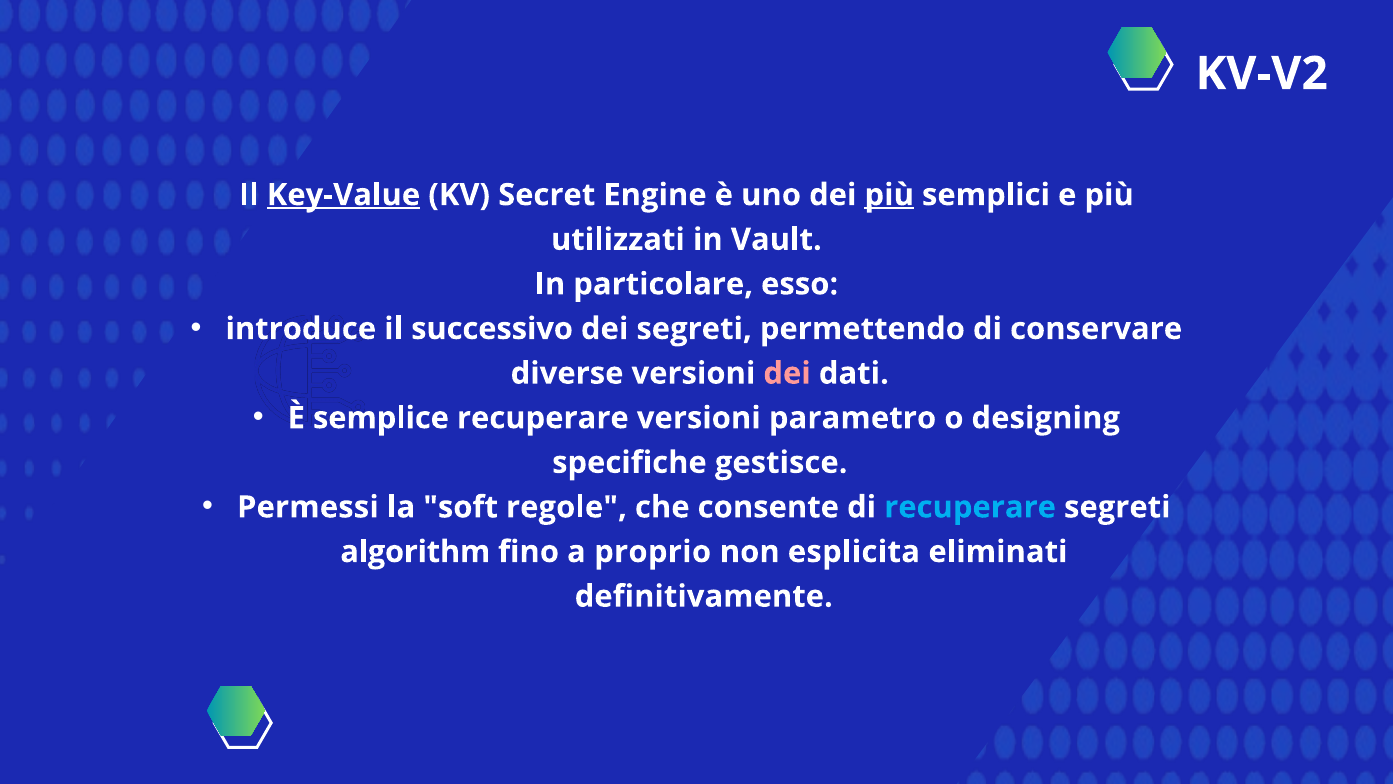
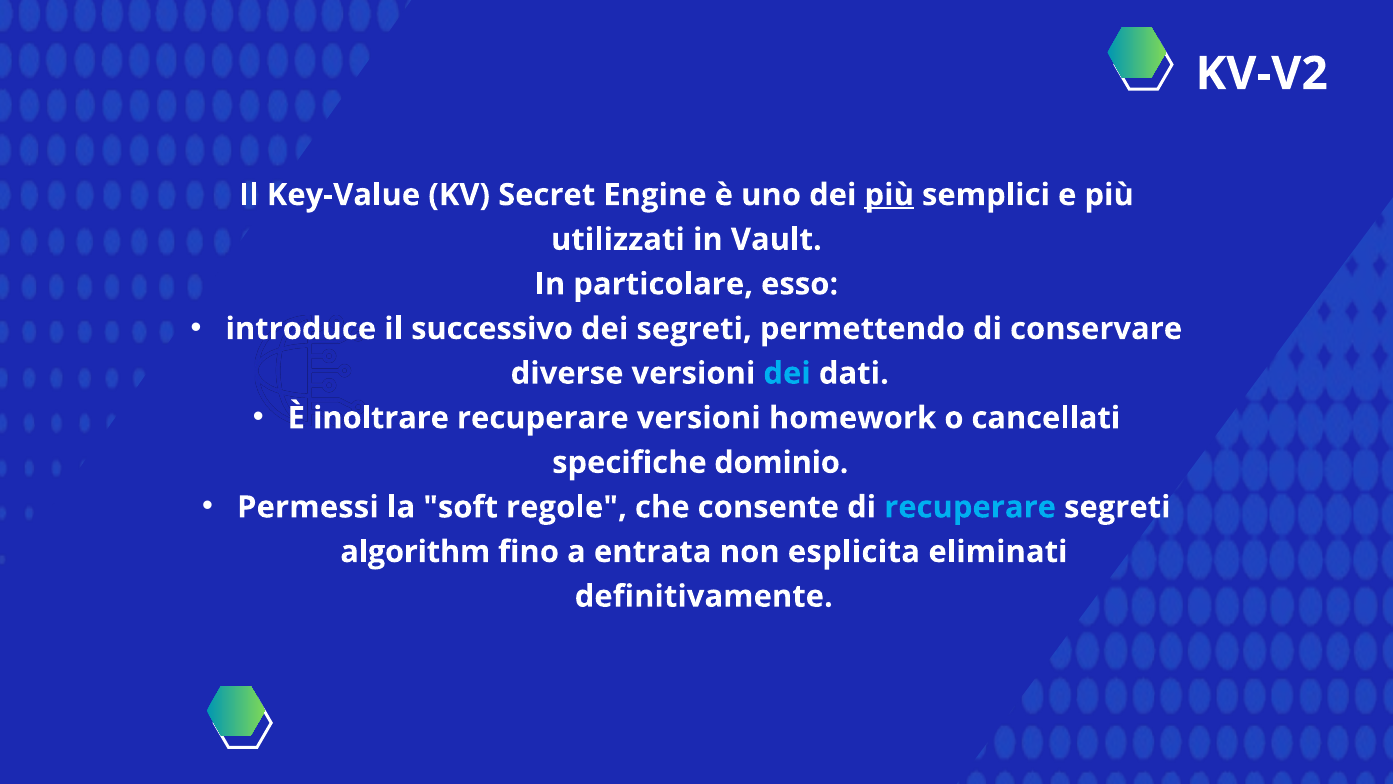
Key-Value underline: present -> none
dei at (787, 373) colour: pink -> light blue
semplice: semplice -> inoltrare
parametro: parametro -> homework
designing: designing -> cancellati
gestisce: gestisce -> dominio
proprio: proprio -> entrata
